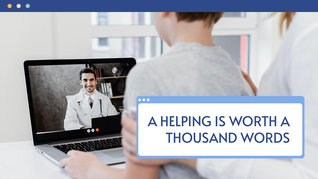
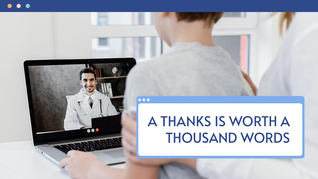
HELPING: HELPING -> THANKS
